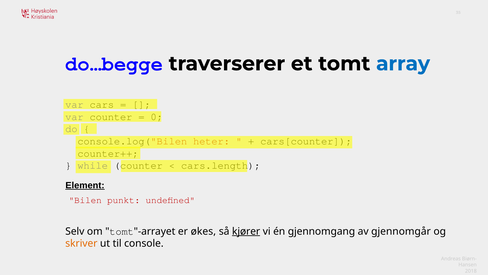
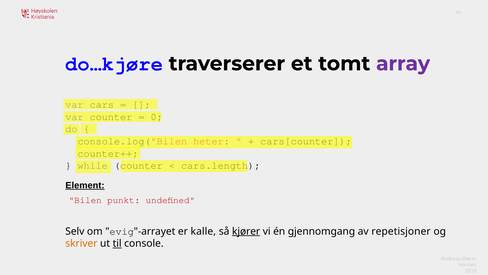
do…begge: do…begge -> do…kjøre
array colour: blue -> purple
tomt at (122, 231): tomt -> evig
økes: økes -> kalle
gjennomgår: gjennomgår -> repetisjoner
til underline: none -> present
